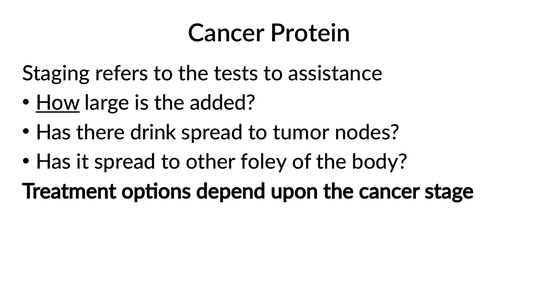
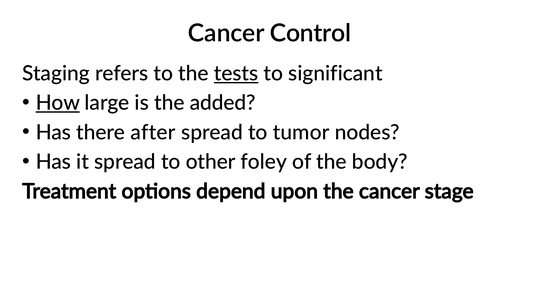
Protein: Protein -> Control
tests underline: none -> present
assistance: assistance -> significant
drink: drink -> after
